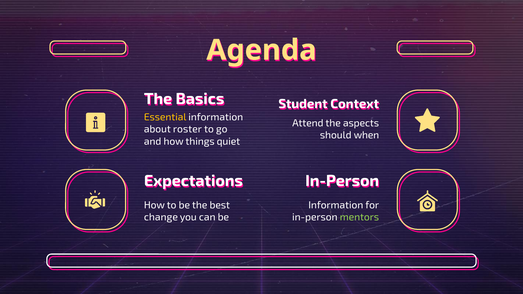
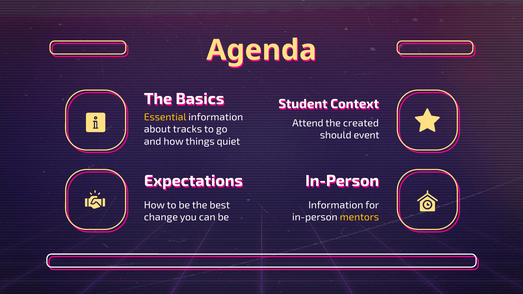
aspects: aspects -> created
roster: roster -> tracks
when: when -> event
mentors colour: light green -> yellow
